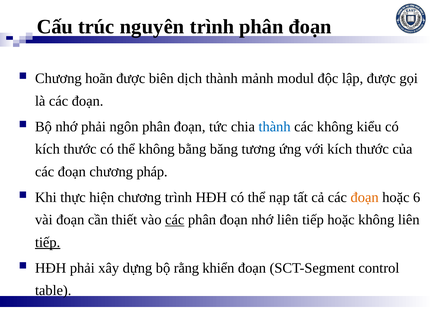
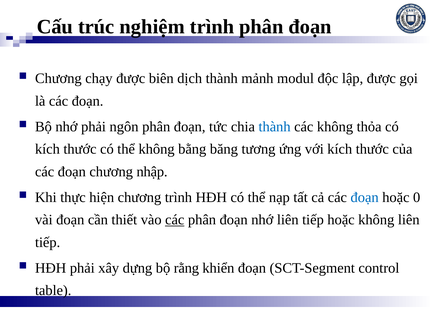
nguyên: nguyên -> nghiệm
hoãn: hoãn -> chạy
kiểu: kiểu -> thỏa
pháp: pháp -> nhập
đoạn at (365, 197) colour: orange -> blue
6: 6 -> 0
tiếp at (48, 242) underline: present -> none
